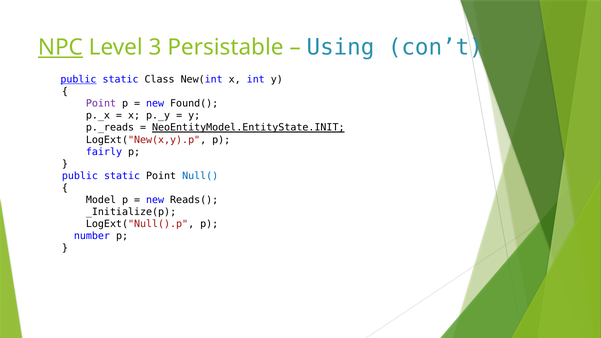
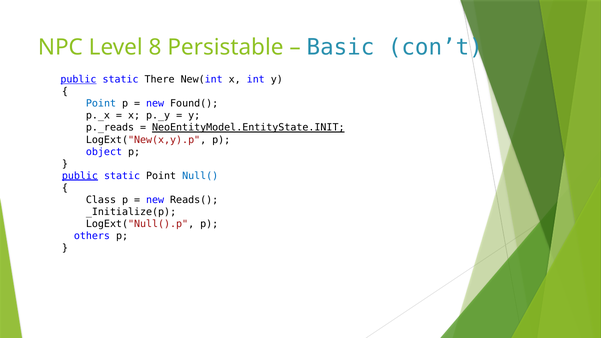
NPC underline: present -> none
3: 3 -> 8
Using: Using -> Basic
Class: Class -> There
Point at (101, 104) colour: purple -> blue
fairly: fairly -> object
public at (80, 176) underline: none -> present
Model: Model -> Class
number: number -> others
